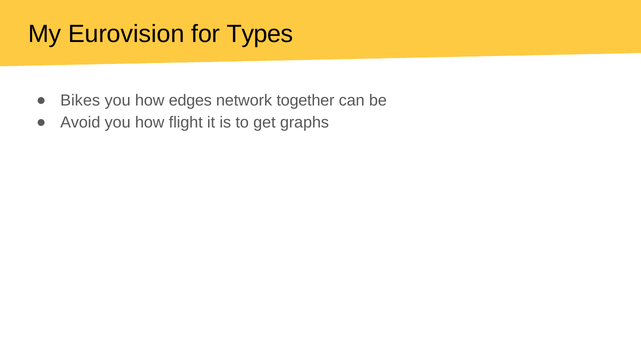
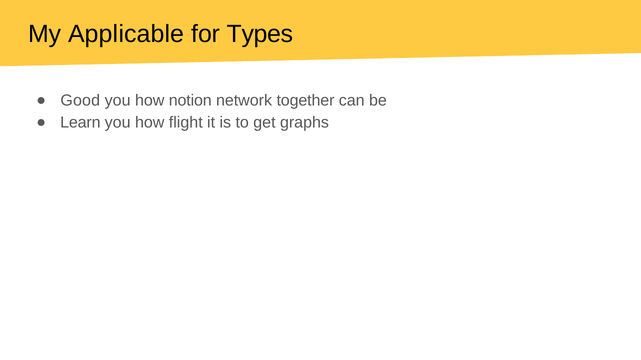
Eurovision: Eurovision -> Applicable
Bikes: Bikes -> Good
edges: edges -> notion
Avoid: Avoid -> Learn
